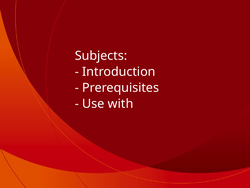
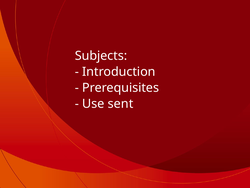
with: with -> sent
